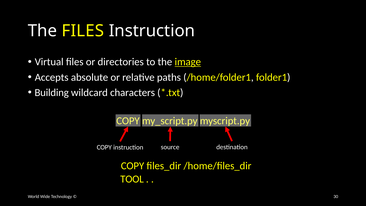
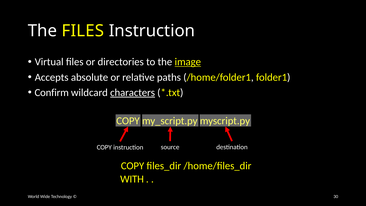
Building: Building -> Confirm
characters underline: none -> present
TOOL: TOOL -> WITH
